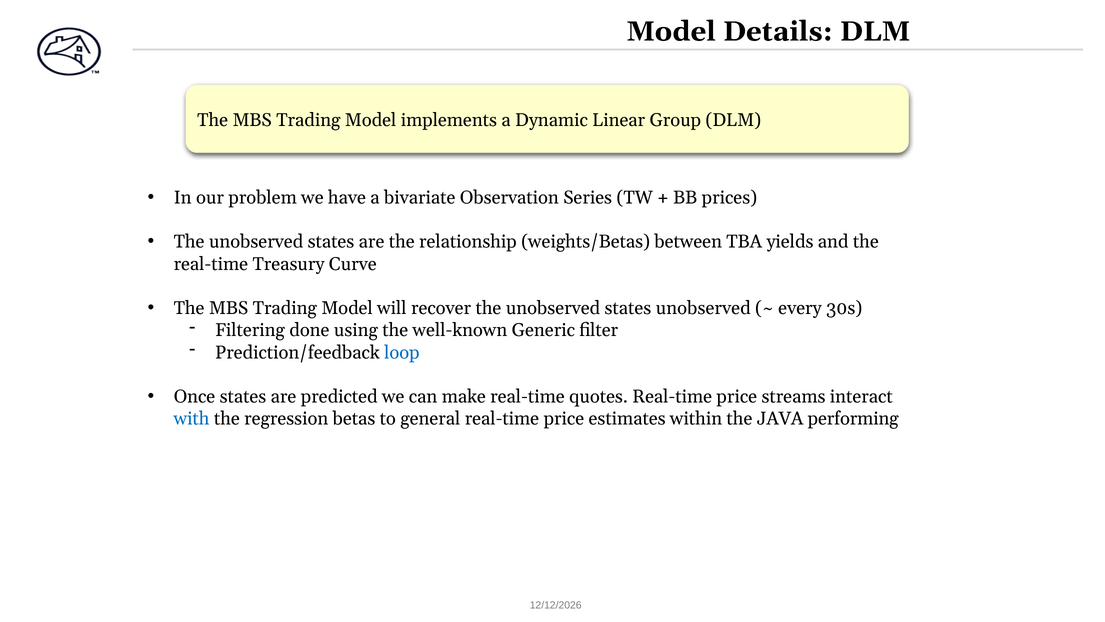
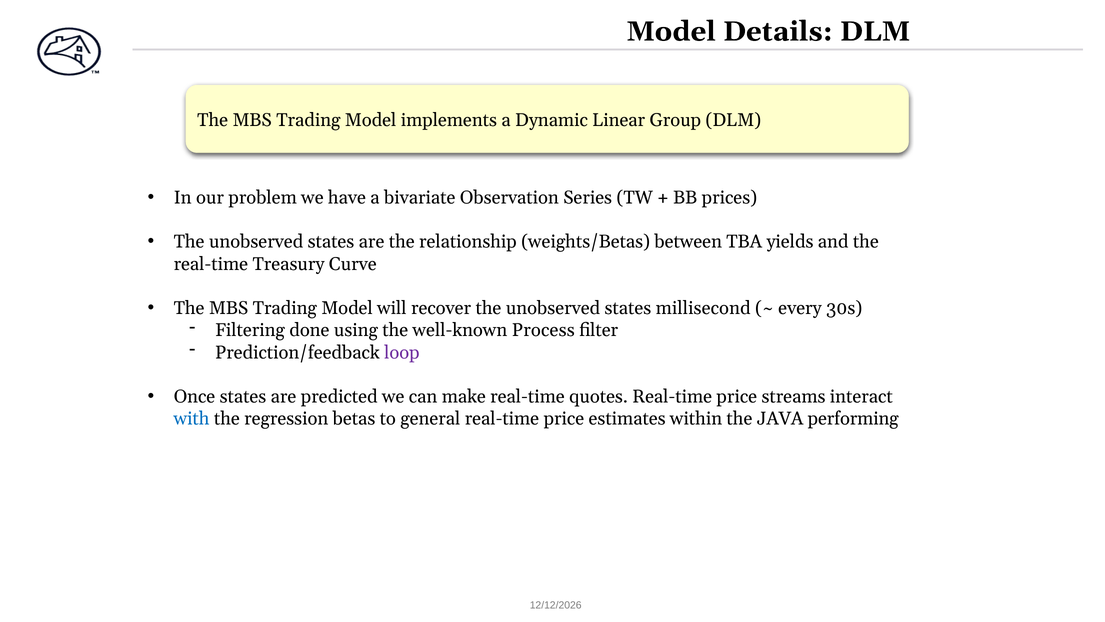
states unobserved: unobserved -> millisecond
Generic: Generic -> Process
loop colour: blue -> purple
